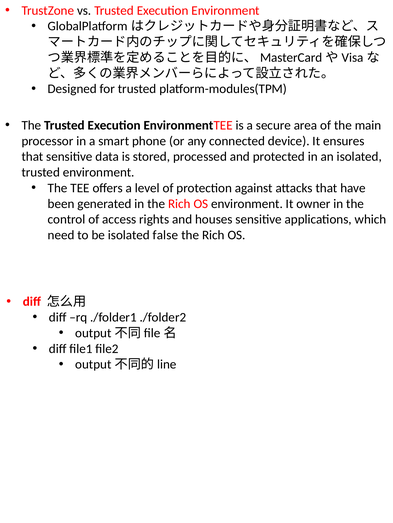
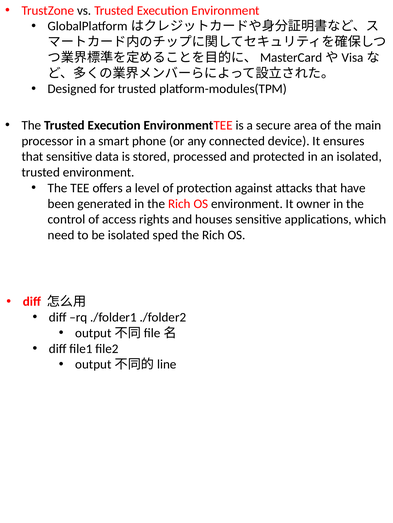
false: false -> sped
